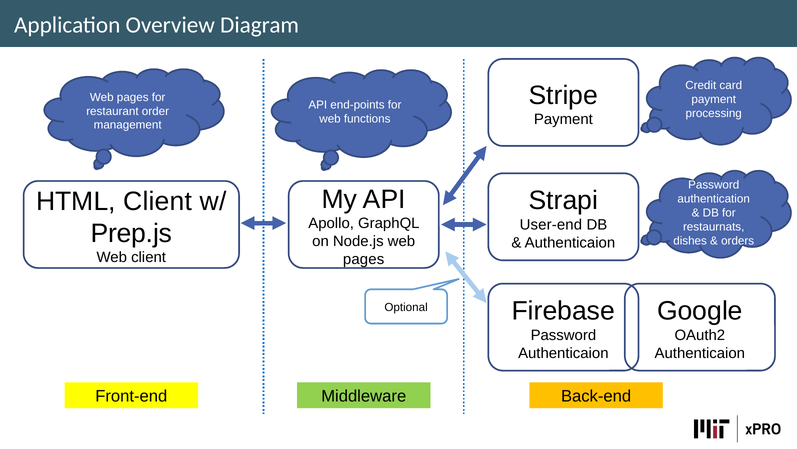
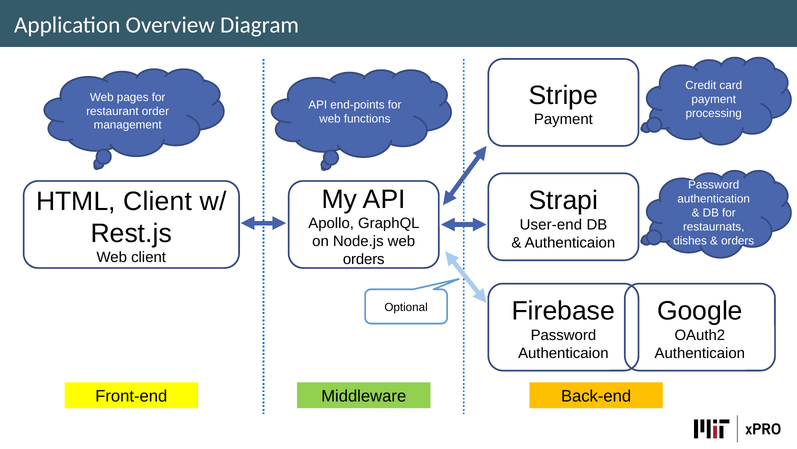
Prep.js: Prep.js -> Rest.js
pages at (364, 259): pages -> orders
